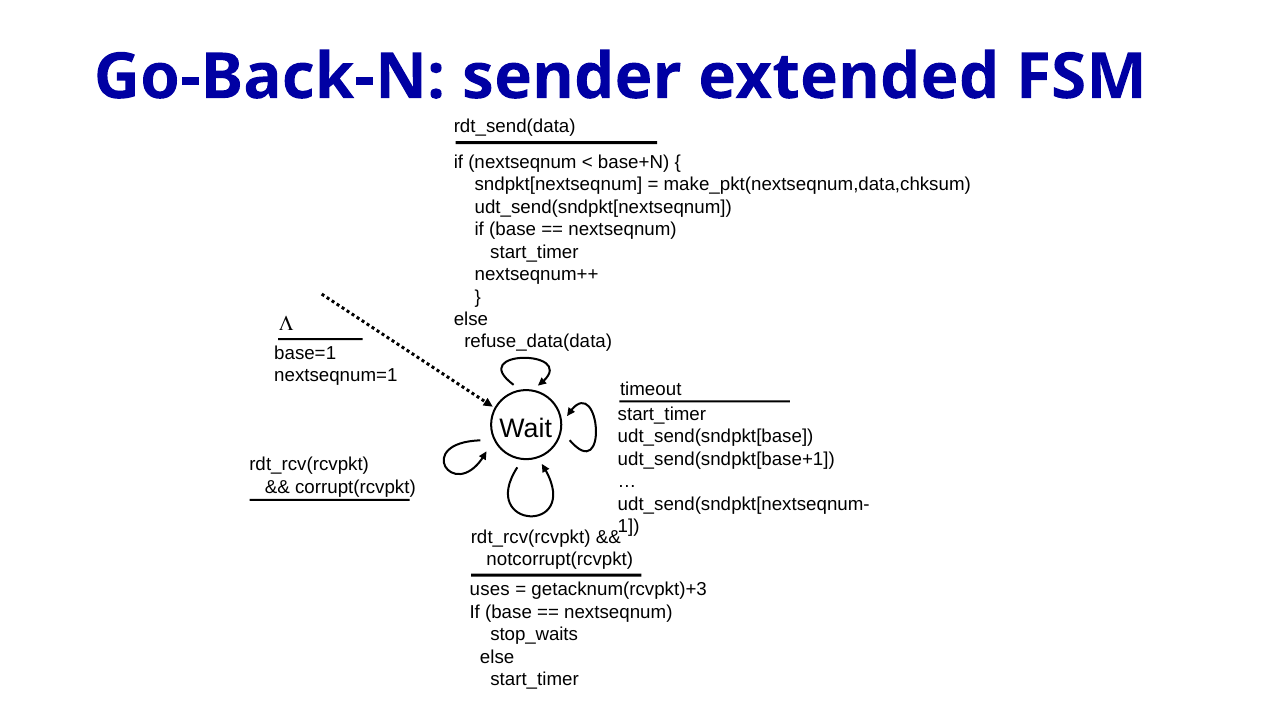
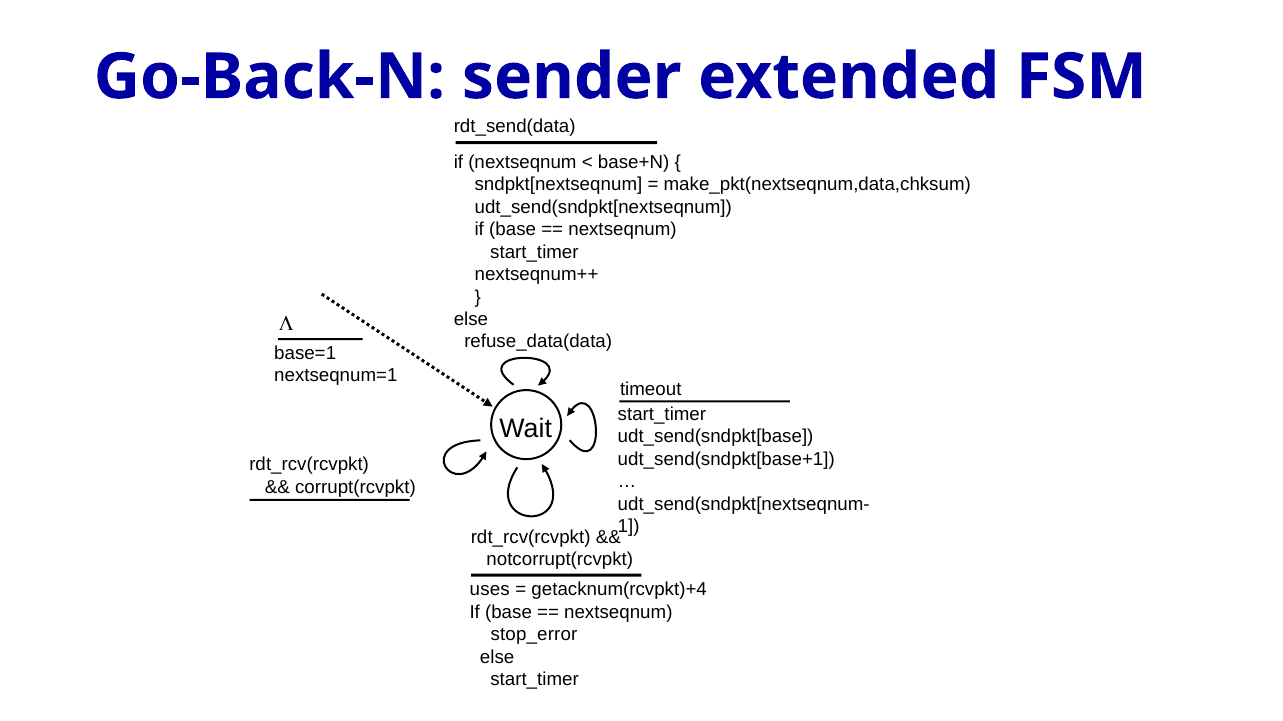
getacknum(rcvpkt)+3: getacknum(rcvpkt)+3 -> getacknum(rcvpkt)+4
stop_waits: stop_waits -> stop_error
